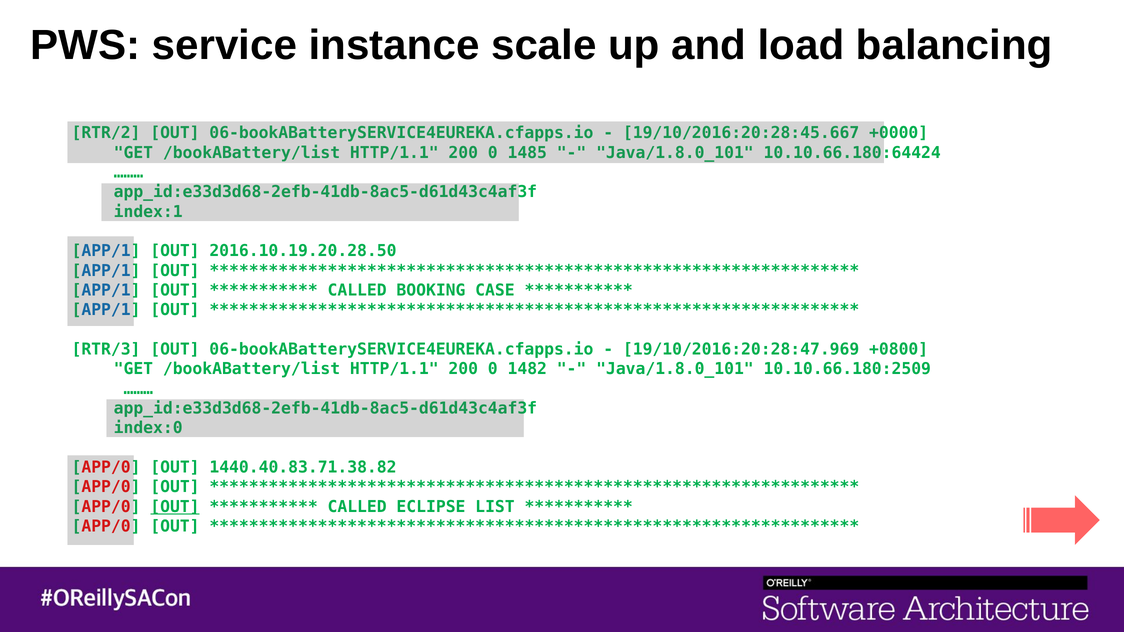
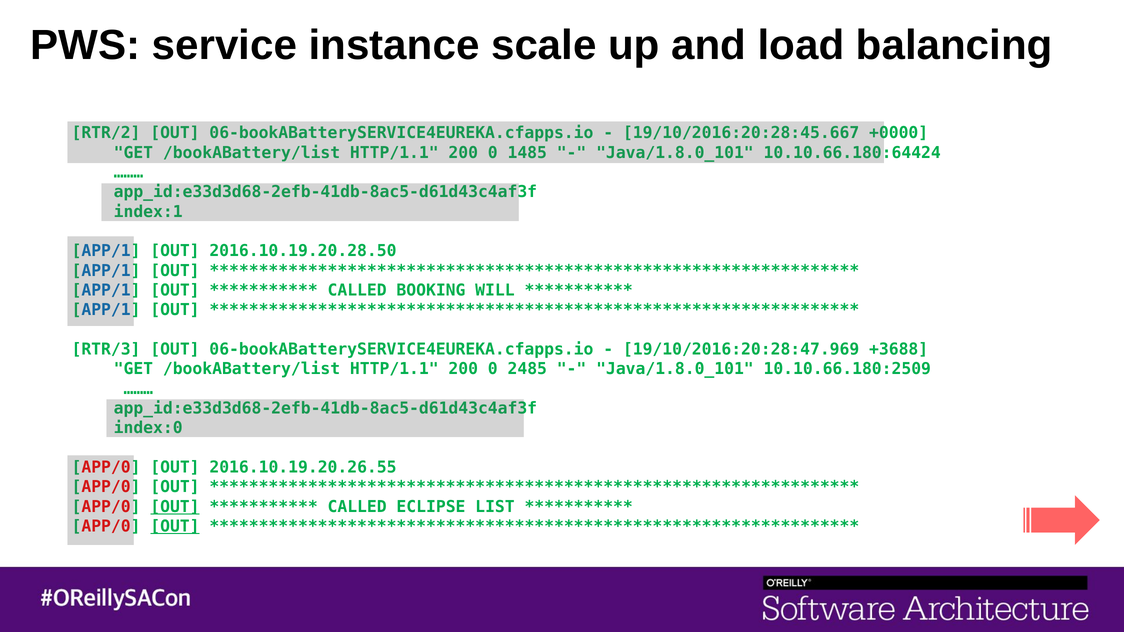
CASE: CASE -> WILL
+0800: +0800 -> +3688
1482: 1482 -> 2485
1440.40.83.71.38.82: 1440.40.83.71.38.82 -> 2016.10.19.20.26.55
OUT at (175, 527) underline: none -> present
